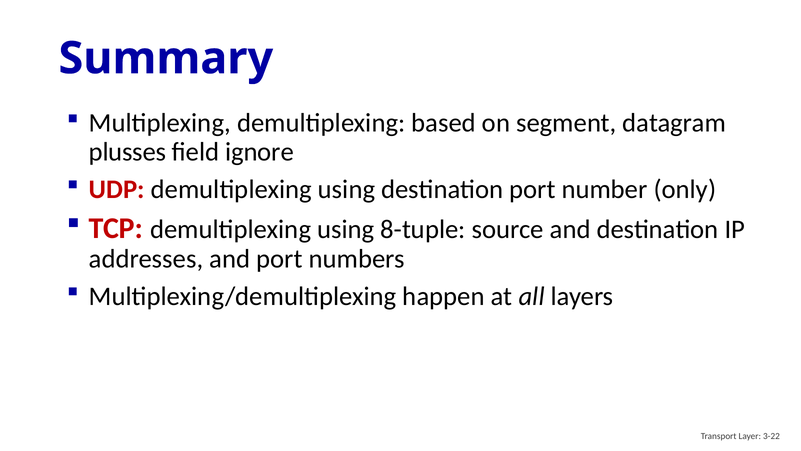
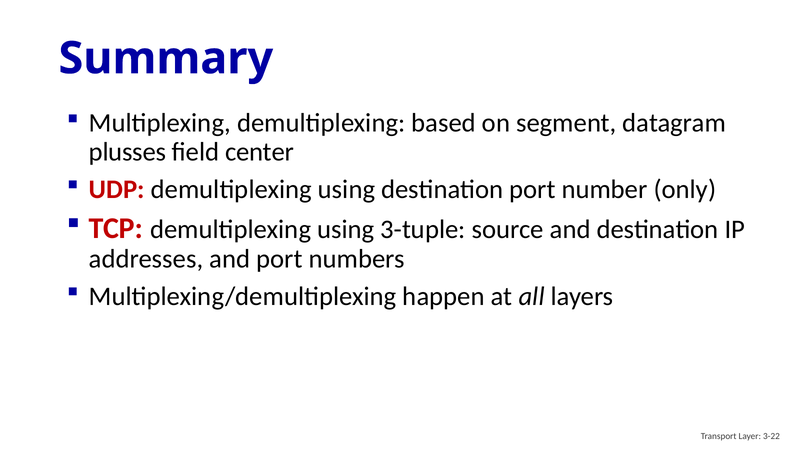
ignore: ignore -> center
8-tuple: 8-tuple -> 3-tuple
